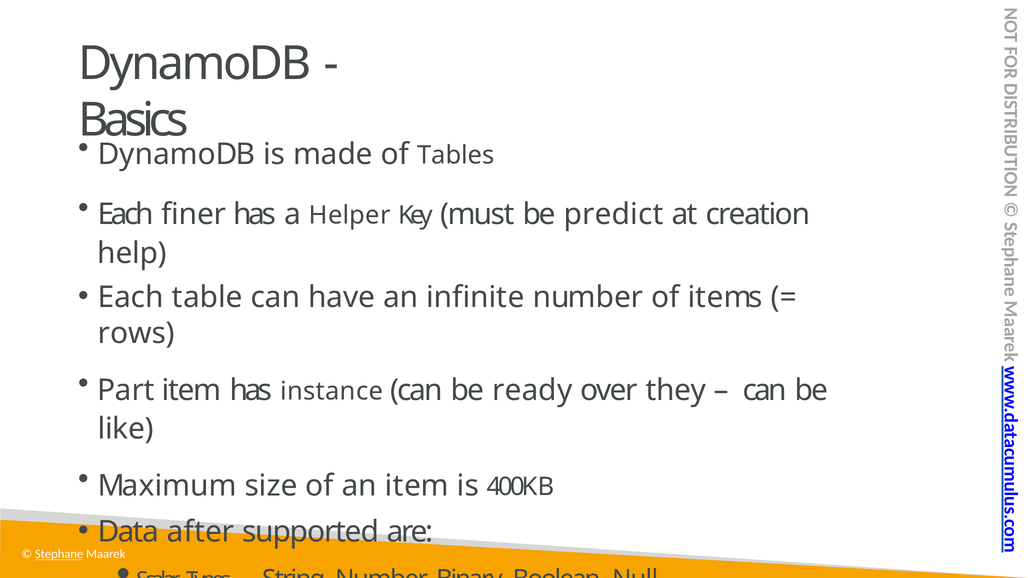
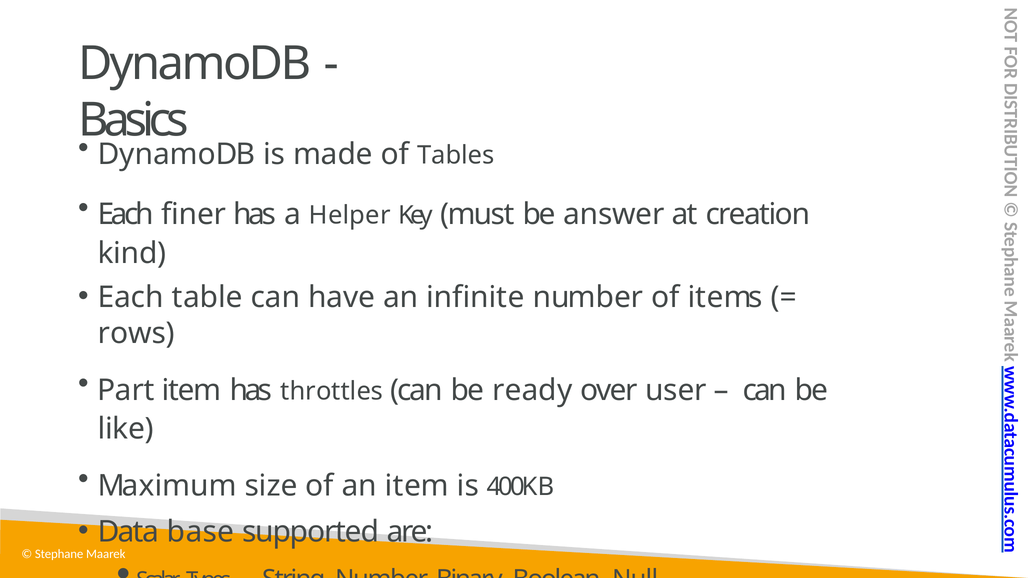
predict: predict -> answer
help: help -> kind
instance: instance -> throttles
they: they -> user
after: after -> base
Stephane underline: present -> none
